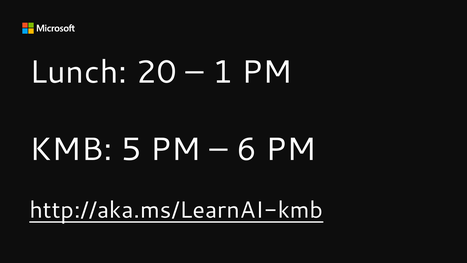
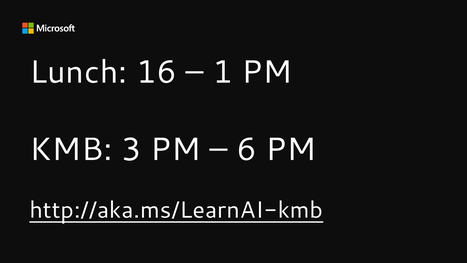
20: 20 -> 16
5: 5 -> 3
